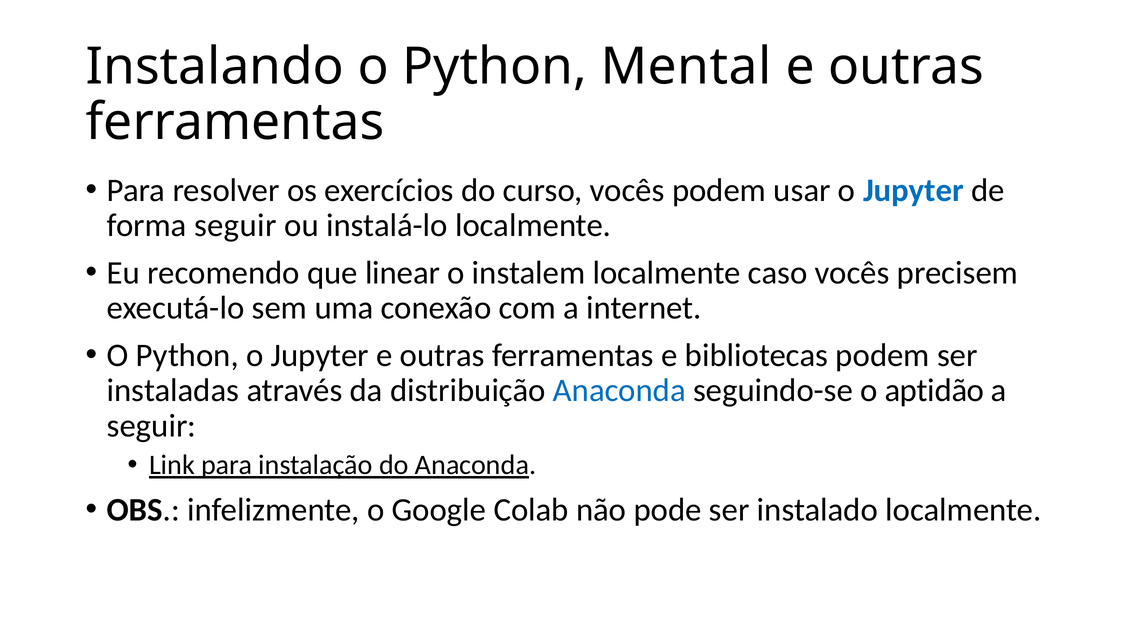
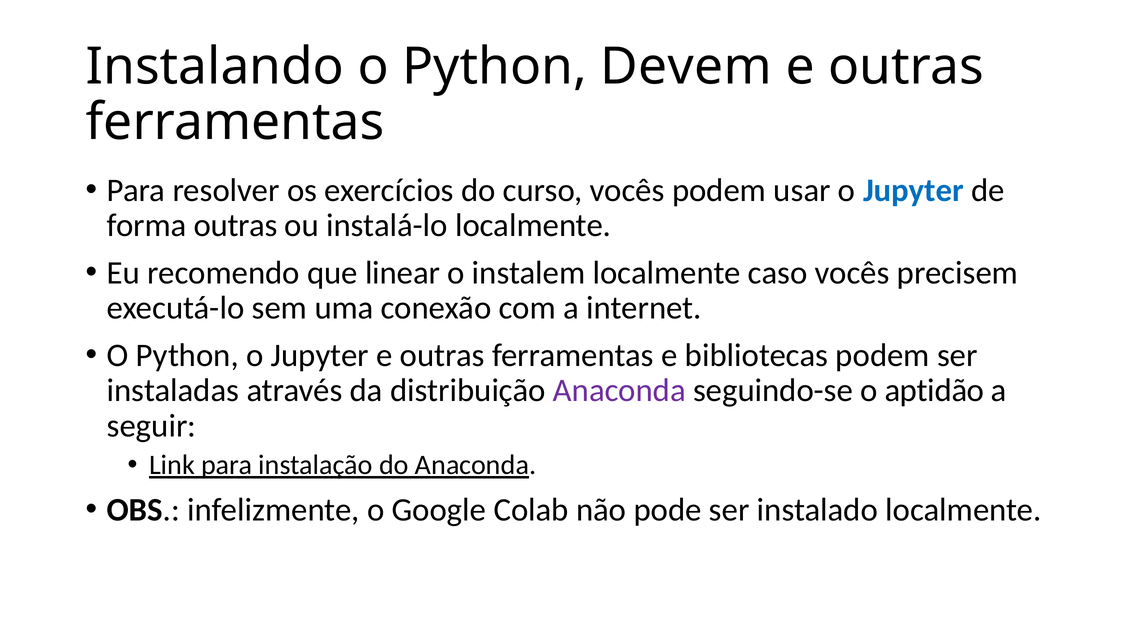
Mental: Mental -> Devem
forma seguir: seguir -> outras
Anaconda at (619, 390) colour: blue -> purple
